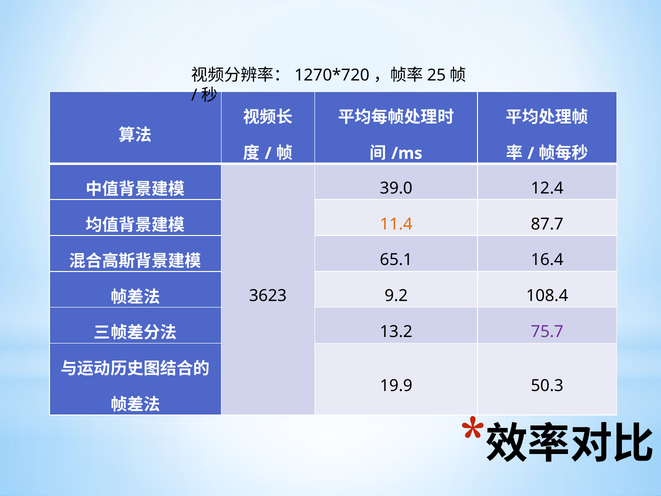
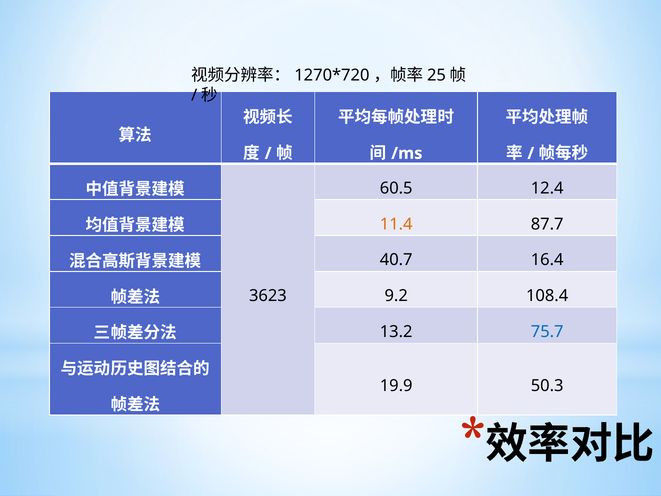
39.0: 39.0 -> 60.5
65.1: 65.1 -> 40.7
75.7 colour: purple -> blue
